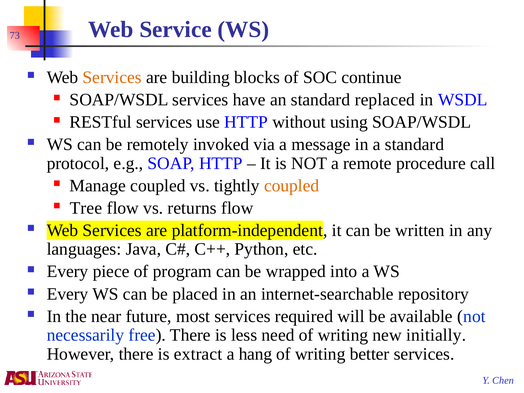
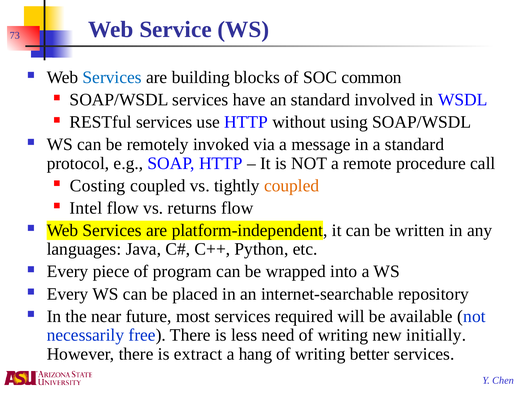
Services at (112, 77) colour: orange -> blue
continue: continue -> common
replaced: replaced -> involved
Manage: Manage -> Costing
Tree: Tree -> Intel
